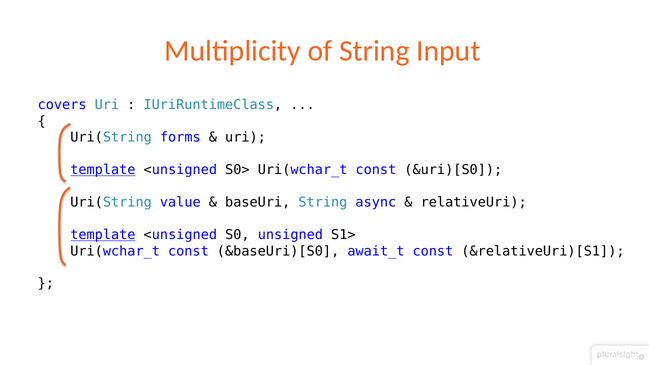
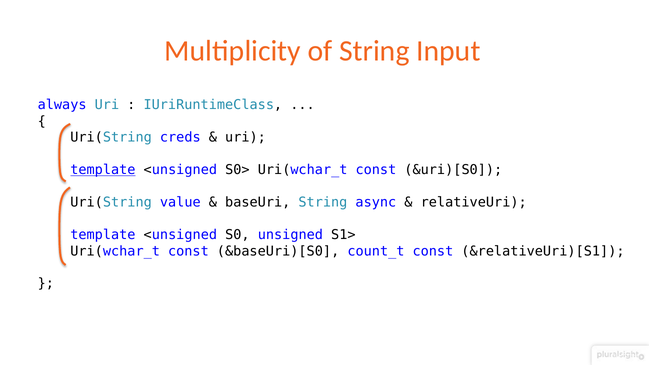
covers: covers -> always
forms: forms -> creds
template at (103, 235) underline: present -> none
await_t: await_t -> count_t
